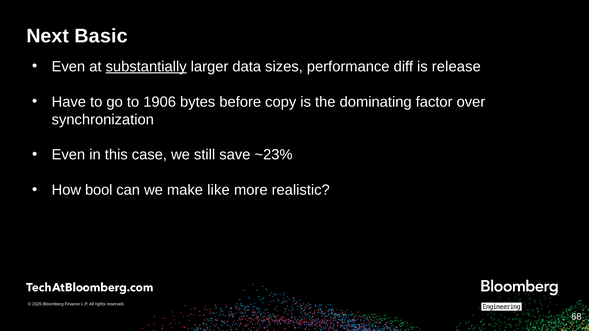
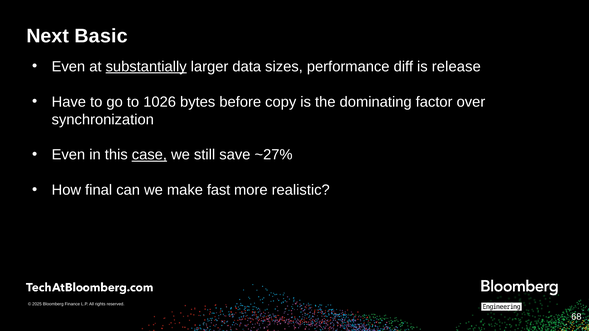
1906: 1906 -> 1026
case underline: none -> present
~23%: ~23% -> ~27%
bool: bool -> final
like: like -> fast
